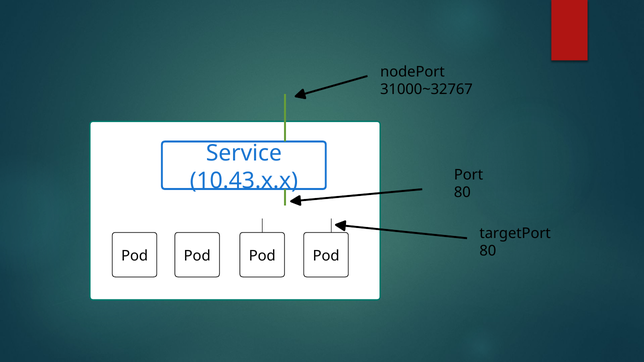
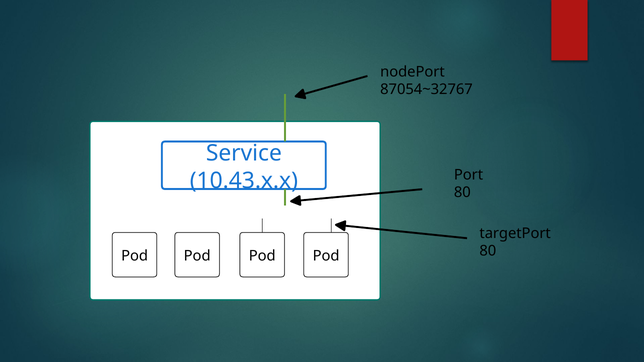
31000~32767: 31000~32767 -> 87054~32767
